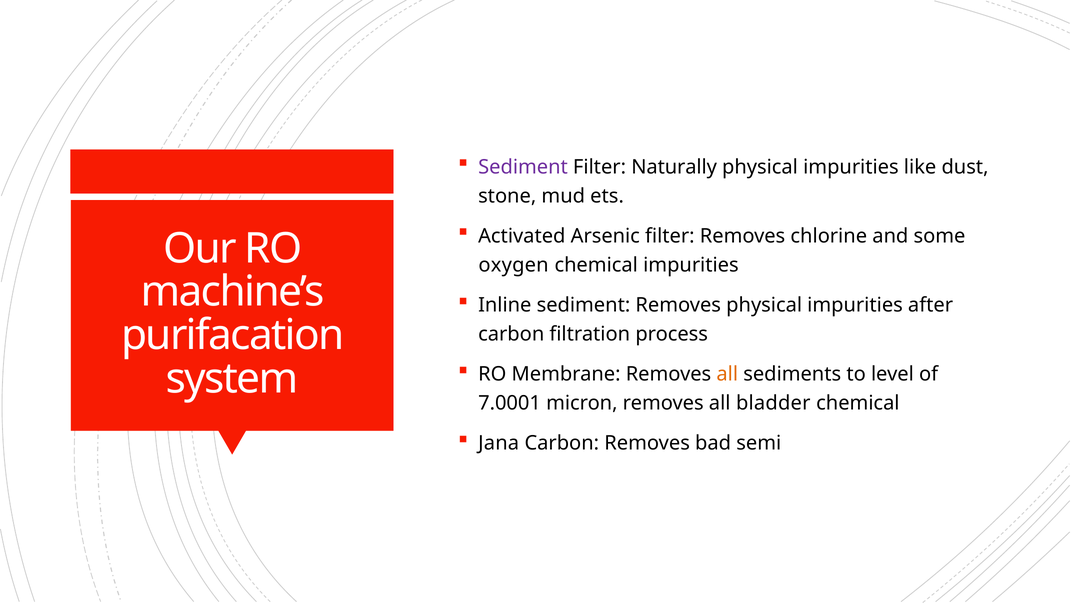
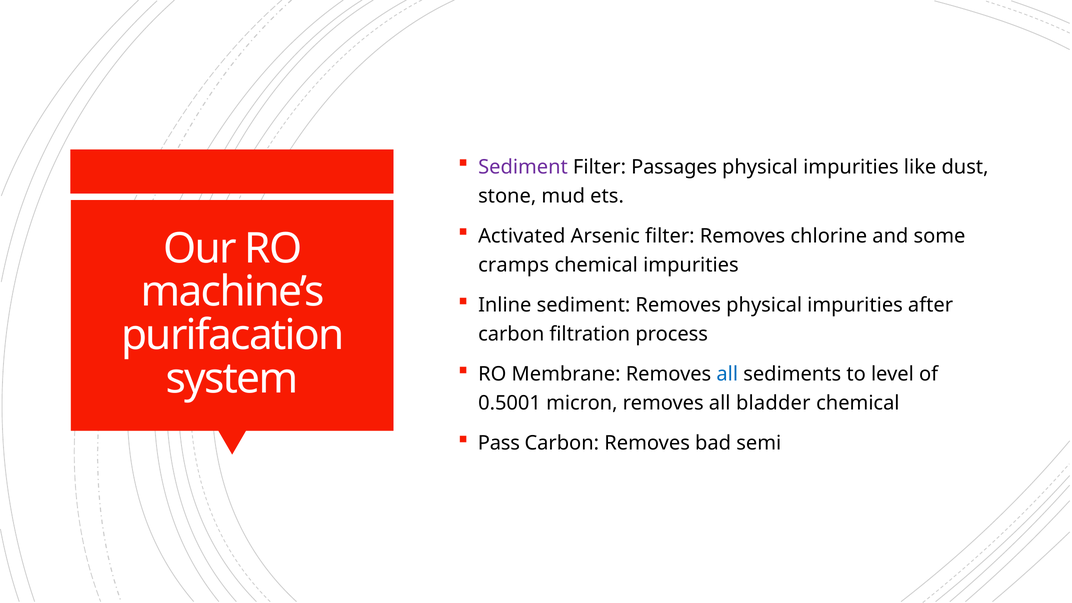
Naturally: Naturally -> Passages
oxygen: oxygen -> cramps
all at (727, 374) colour: orange -> blue
7.0001: 7.0001 -> 0.5001
Jana: Jana -> Pass
